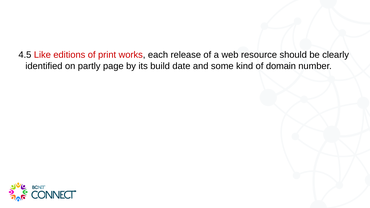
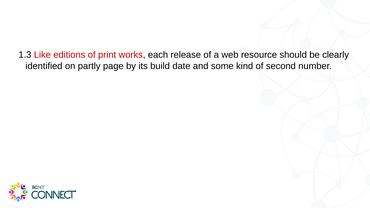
4.5: 4.5 -> 1.3
domain: domain -> second
